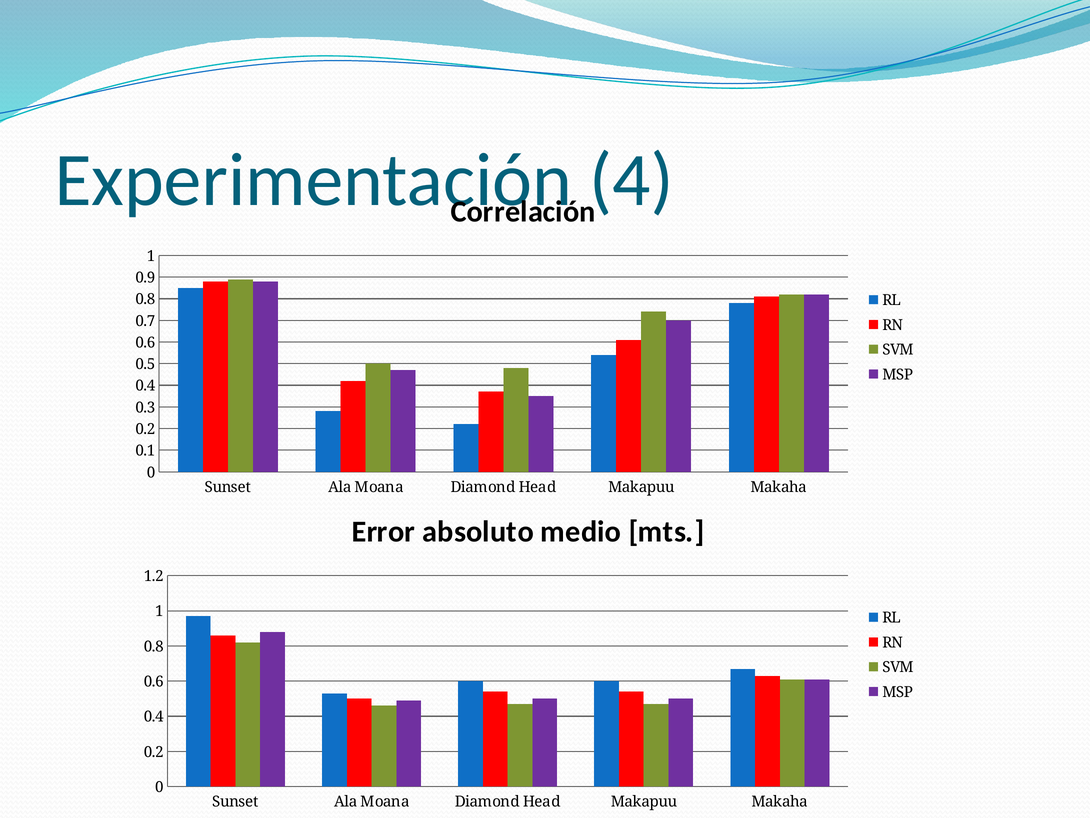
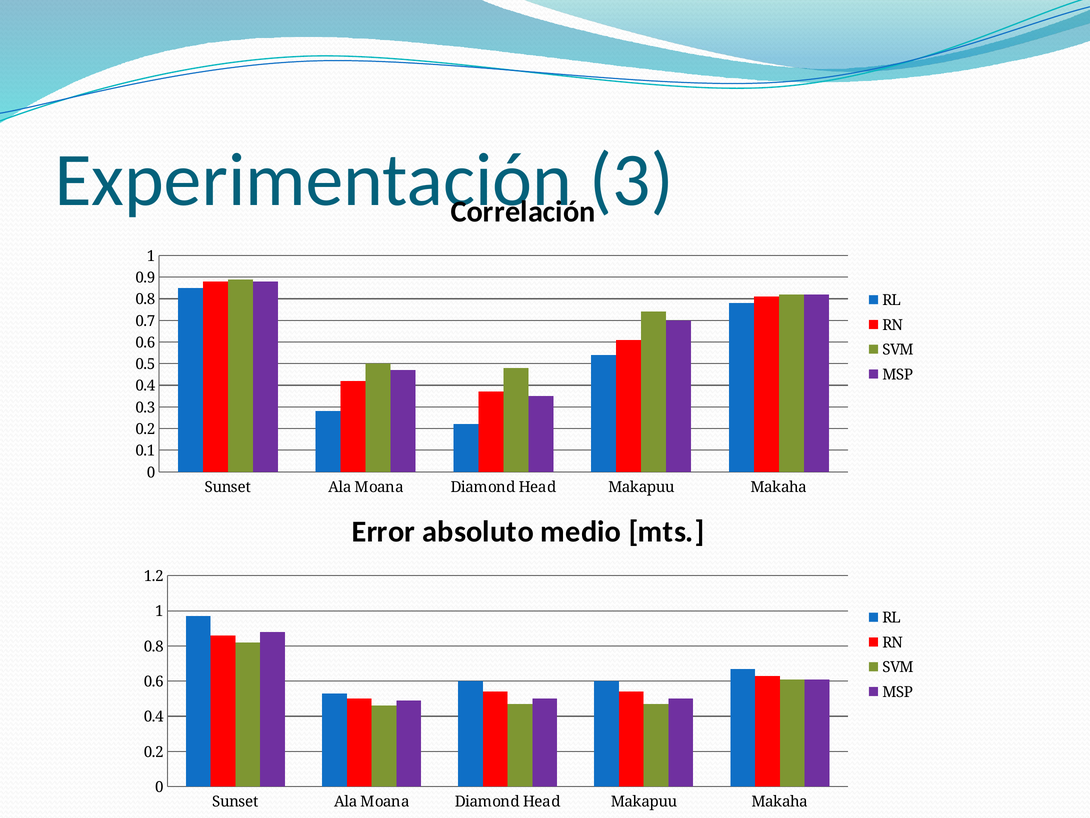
4: 4 -> 3
